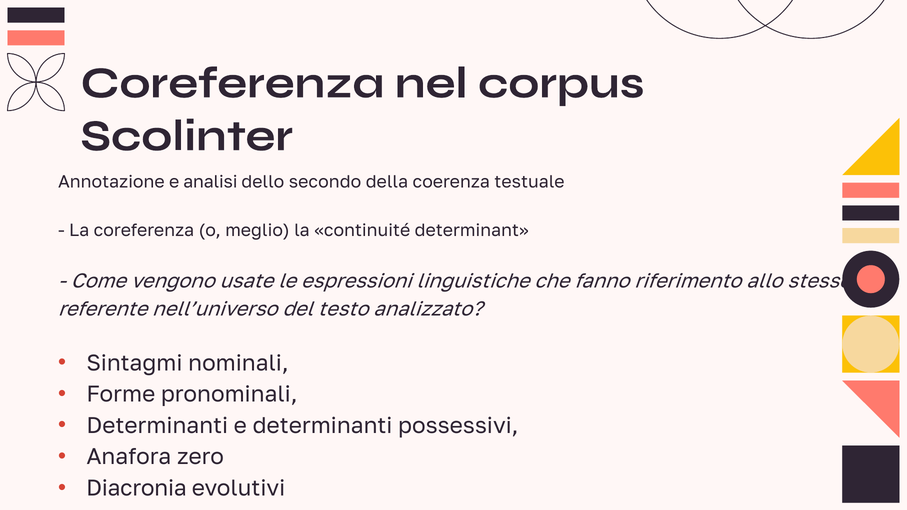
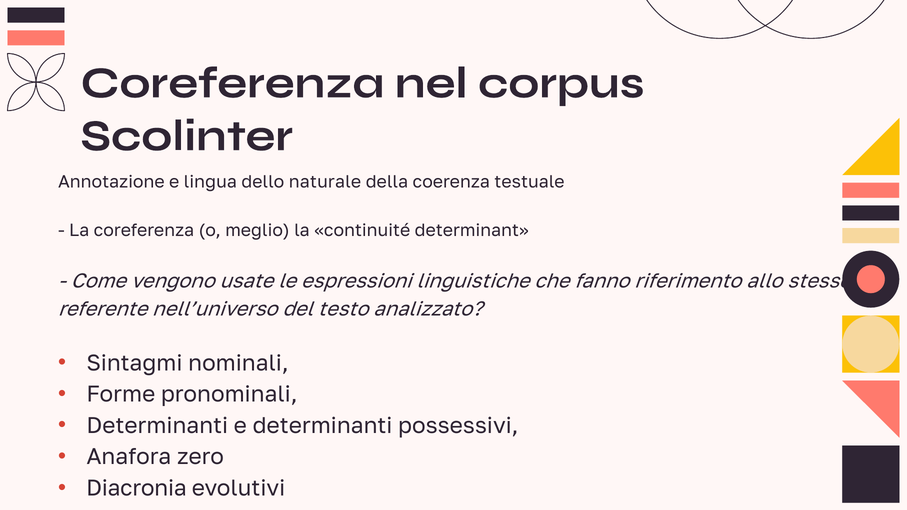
analisi: analisi -> lingua
secondo: secondo -> naturale
